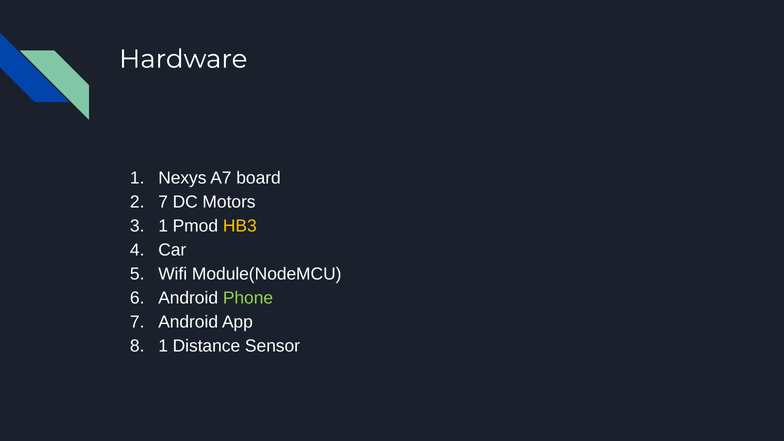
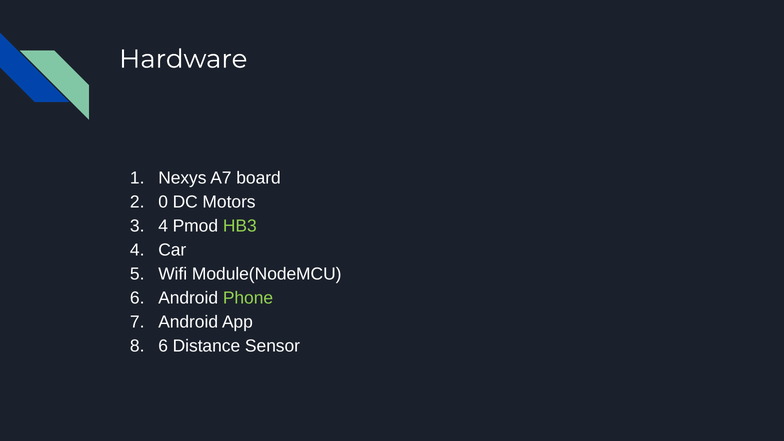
2 7: 7 -> 0
1 at (163, 226): 1 -> 4
HB3 colour: yellow -> light green
1 at (163, 346): 1 -> 6
